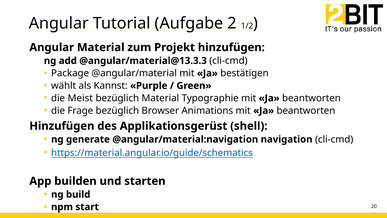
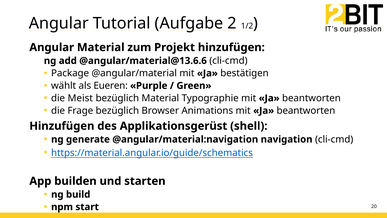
@angular/material@13.3.3: @angular/material@13.3.3 -> @angular/material@13.6.6
Kannst: Kannst -> Eueren
